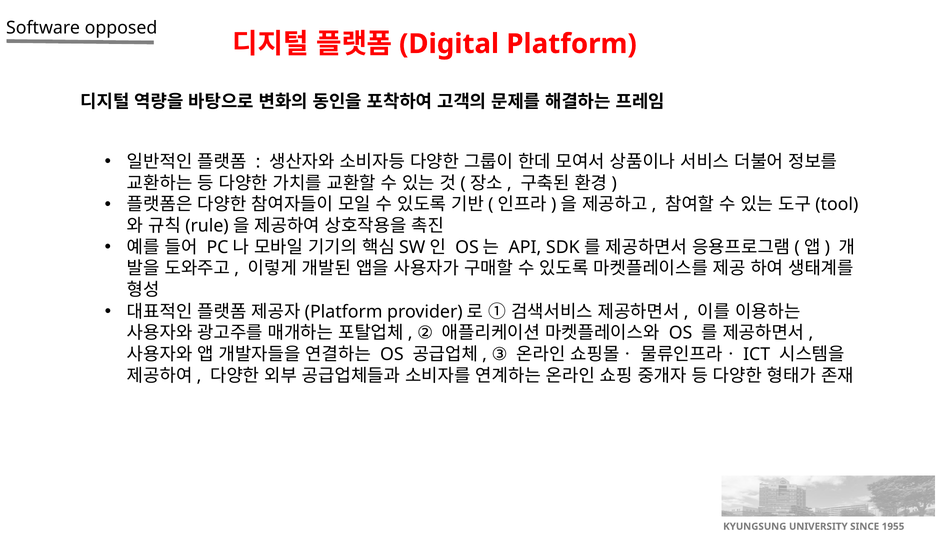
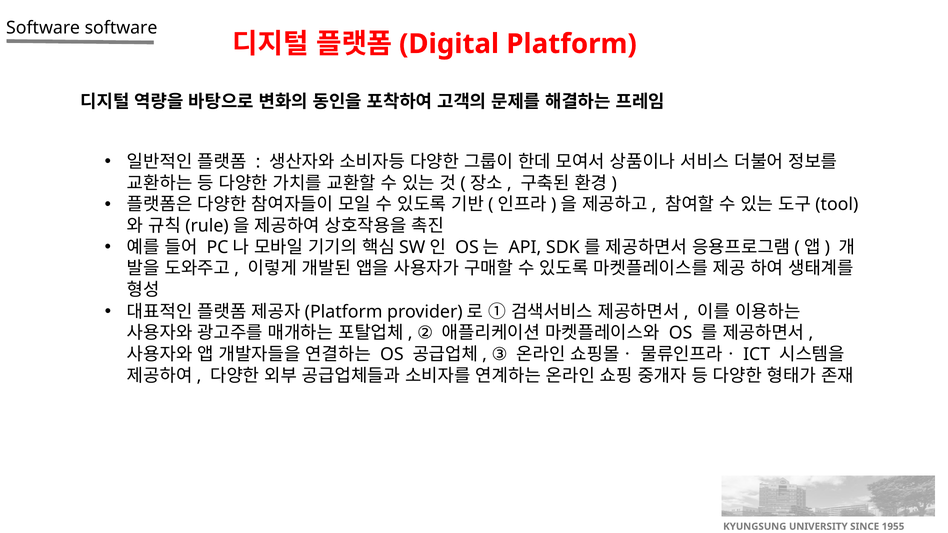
opposed at (121, 28): opposed -> software
